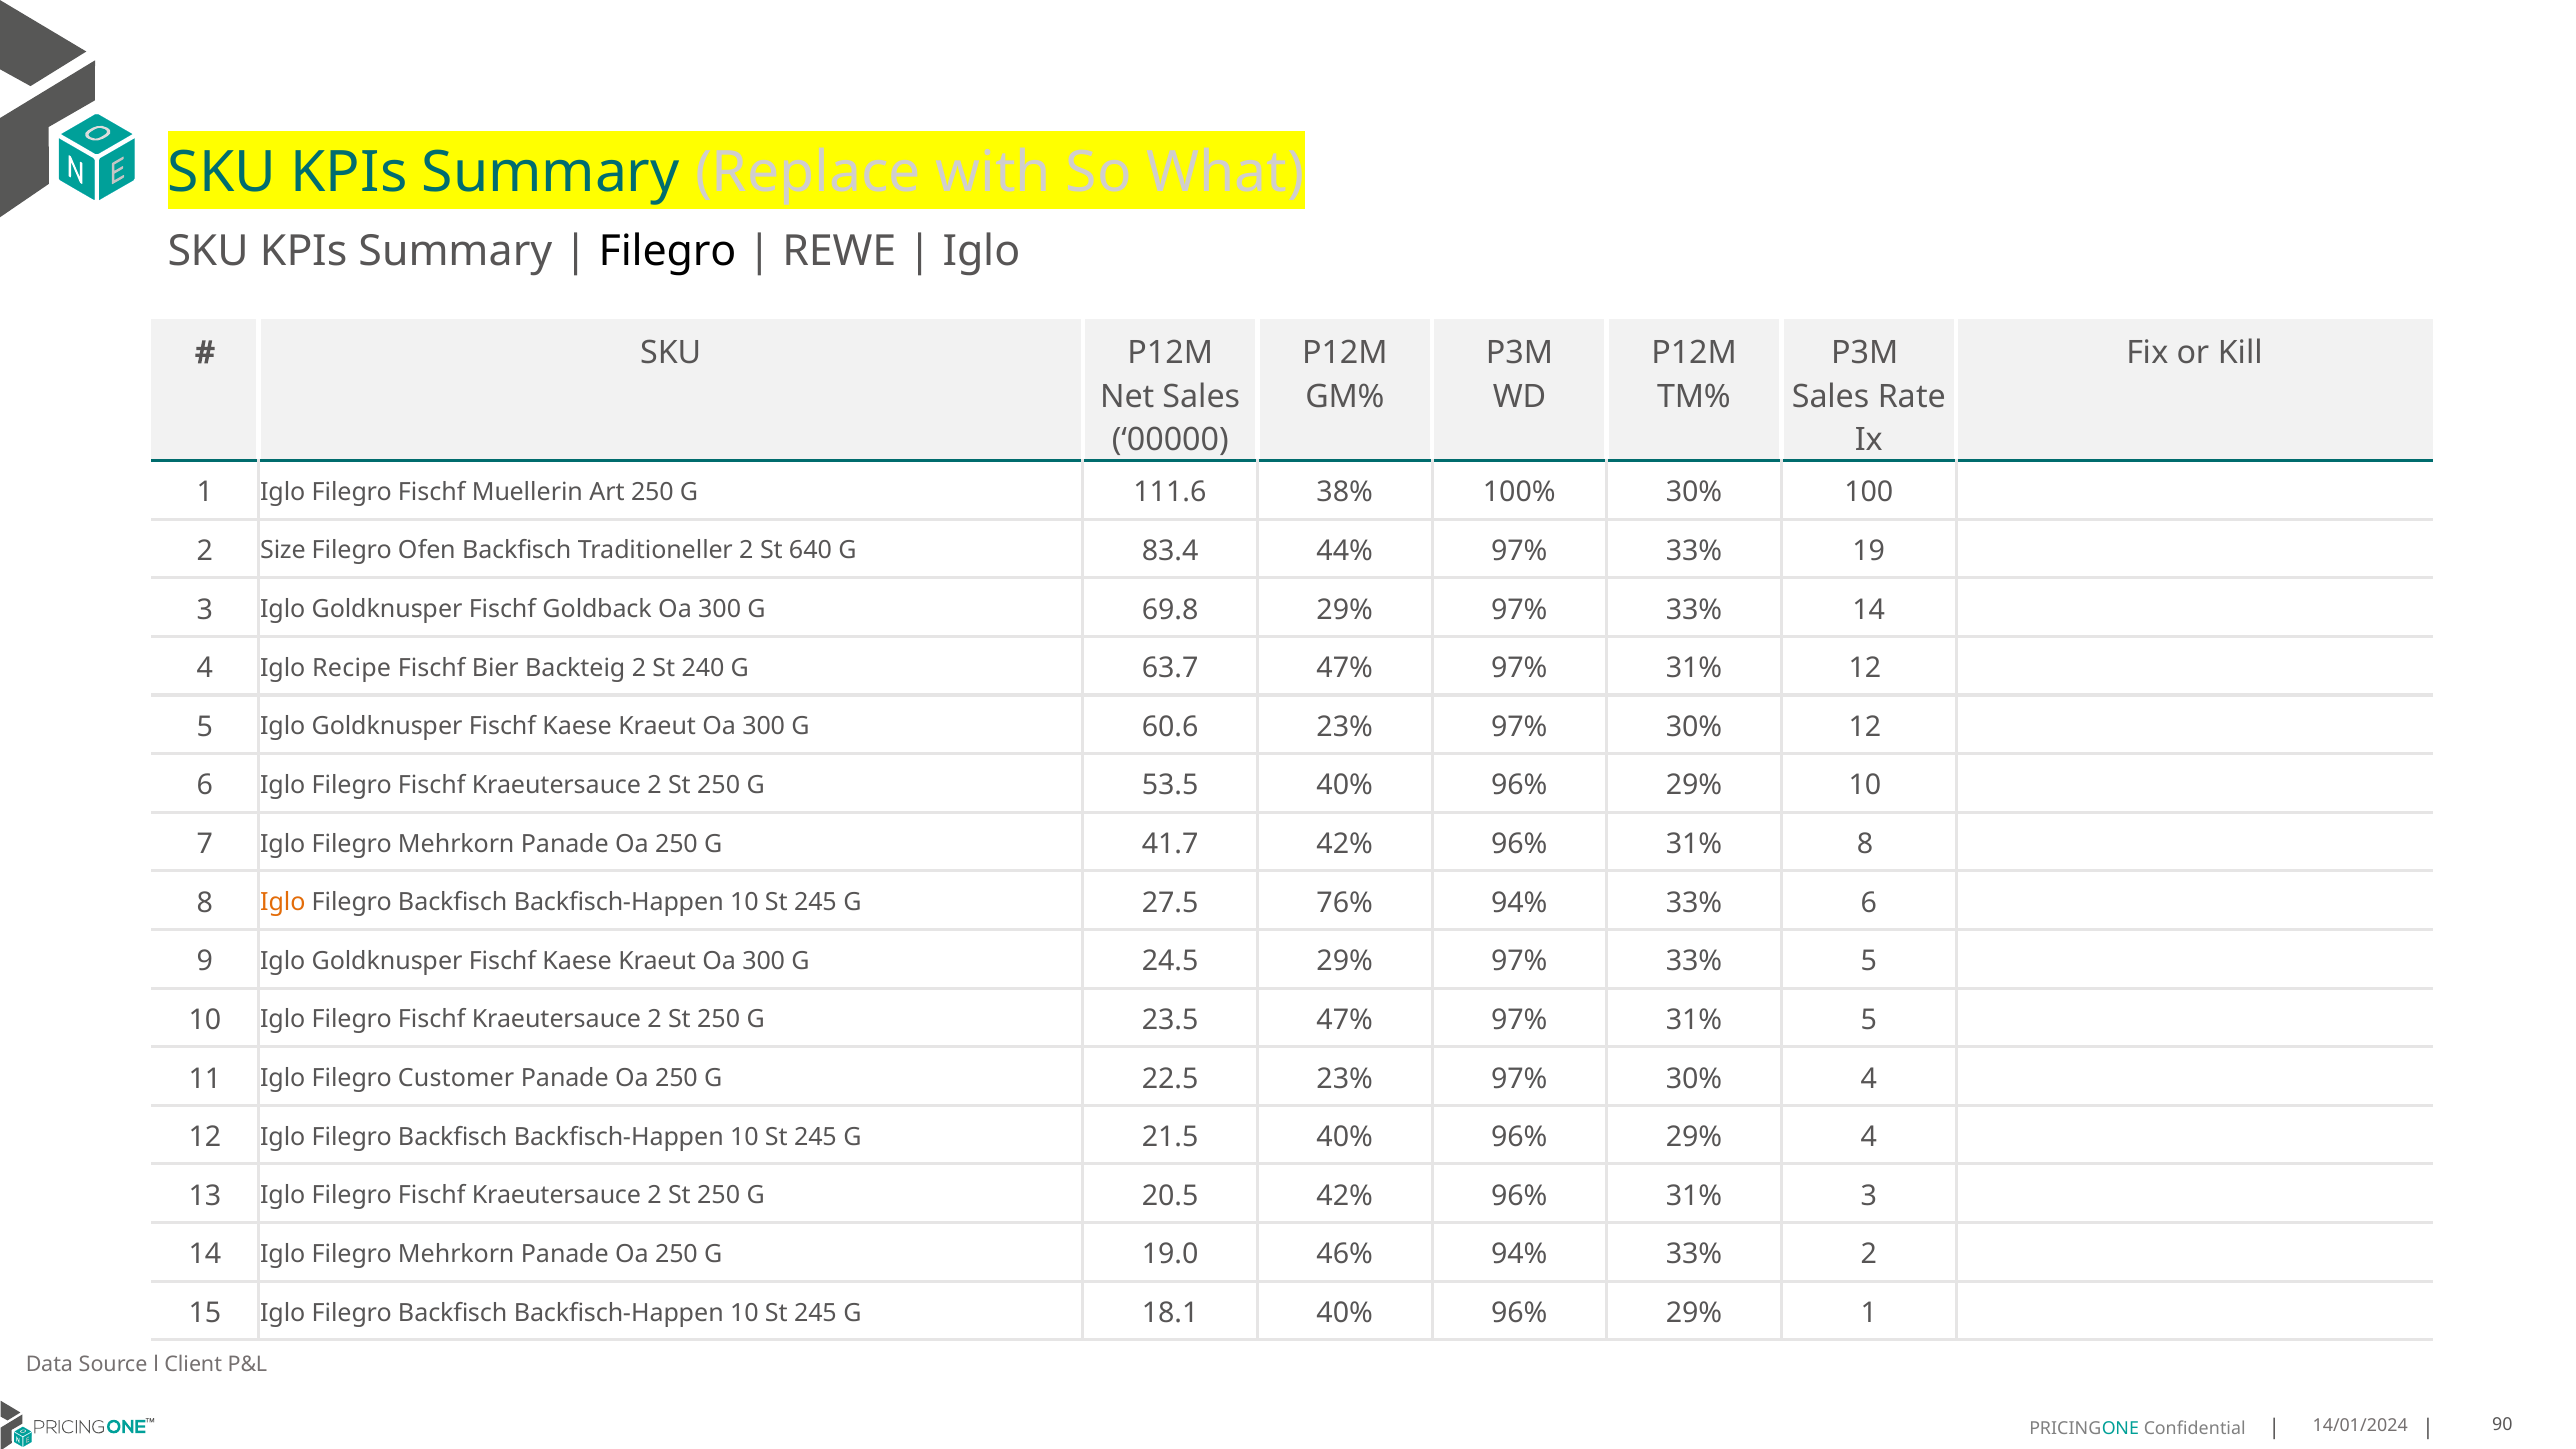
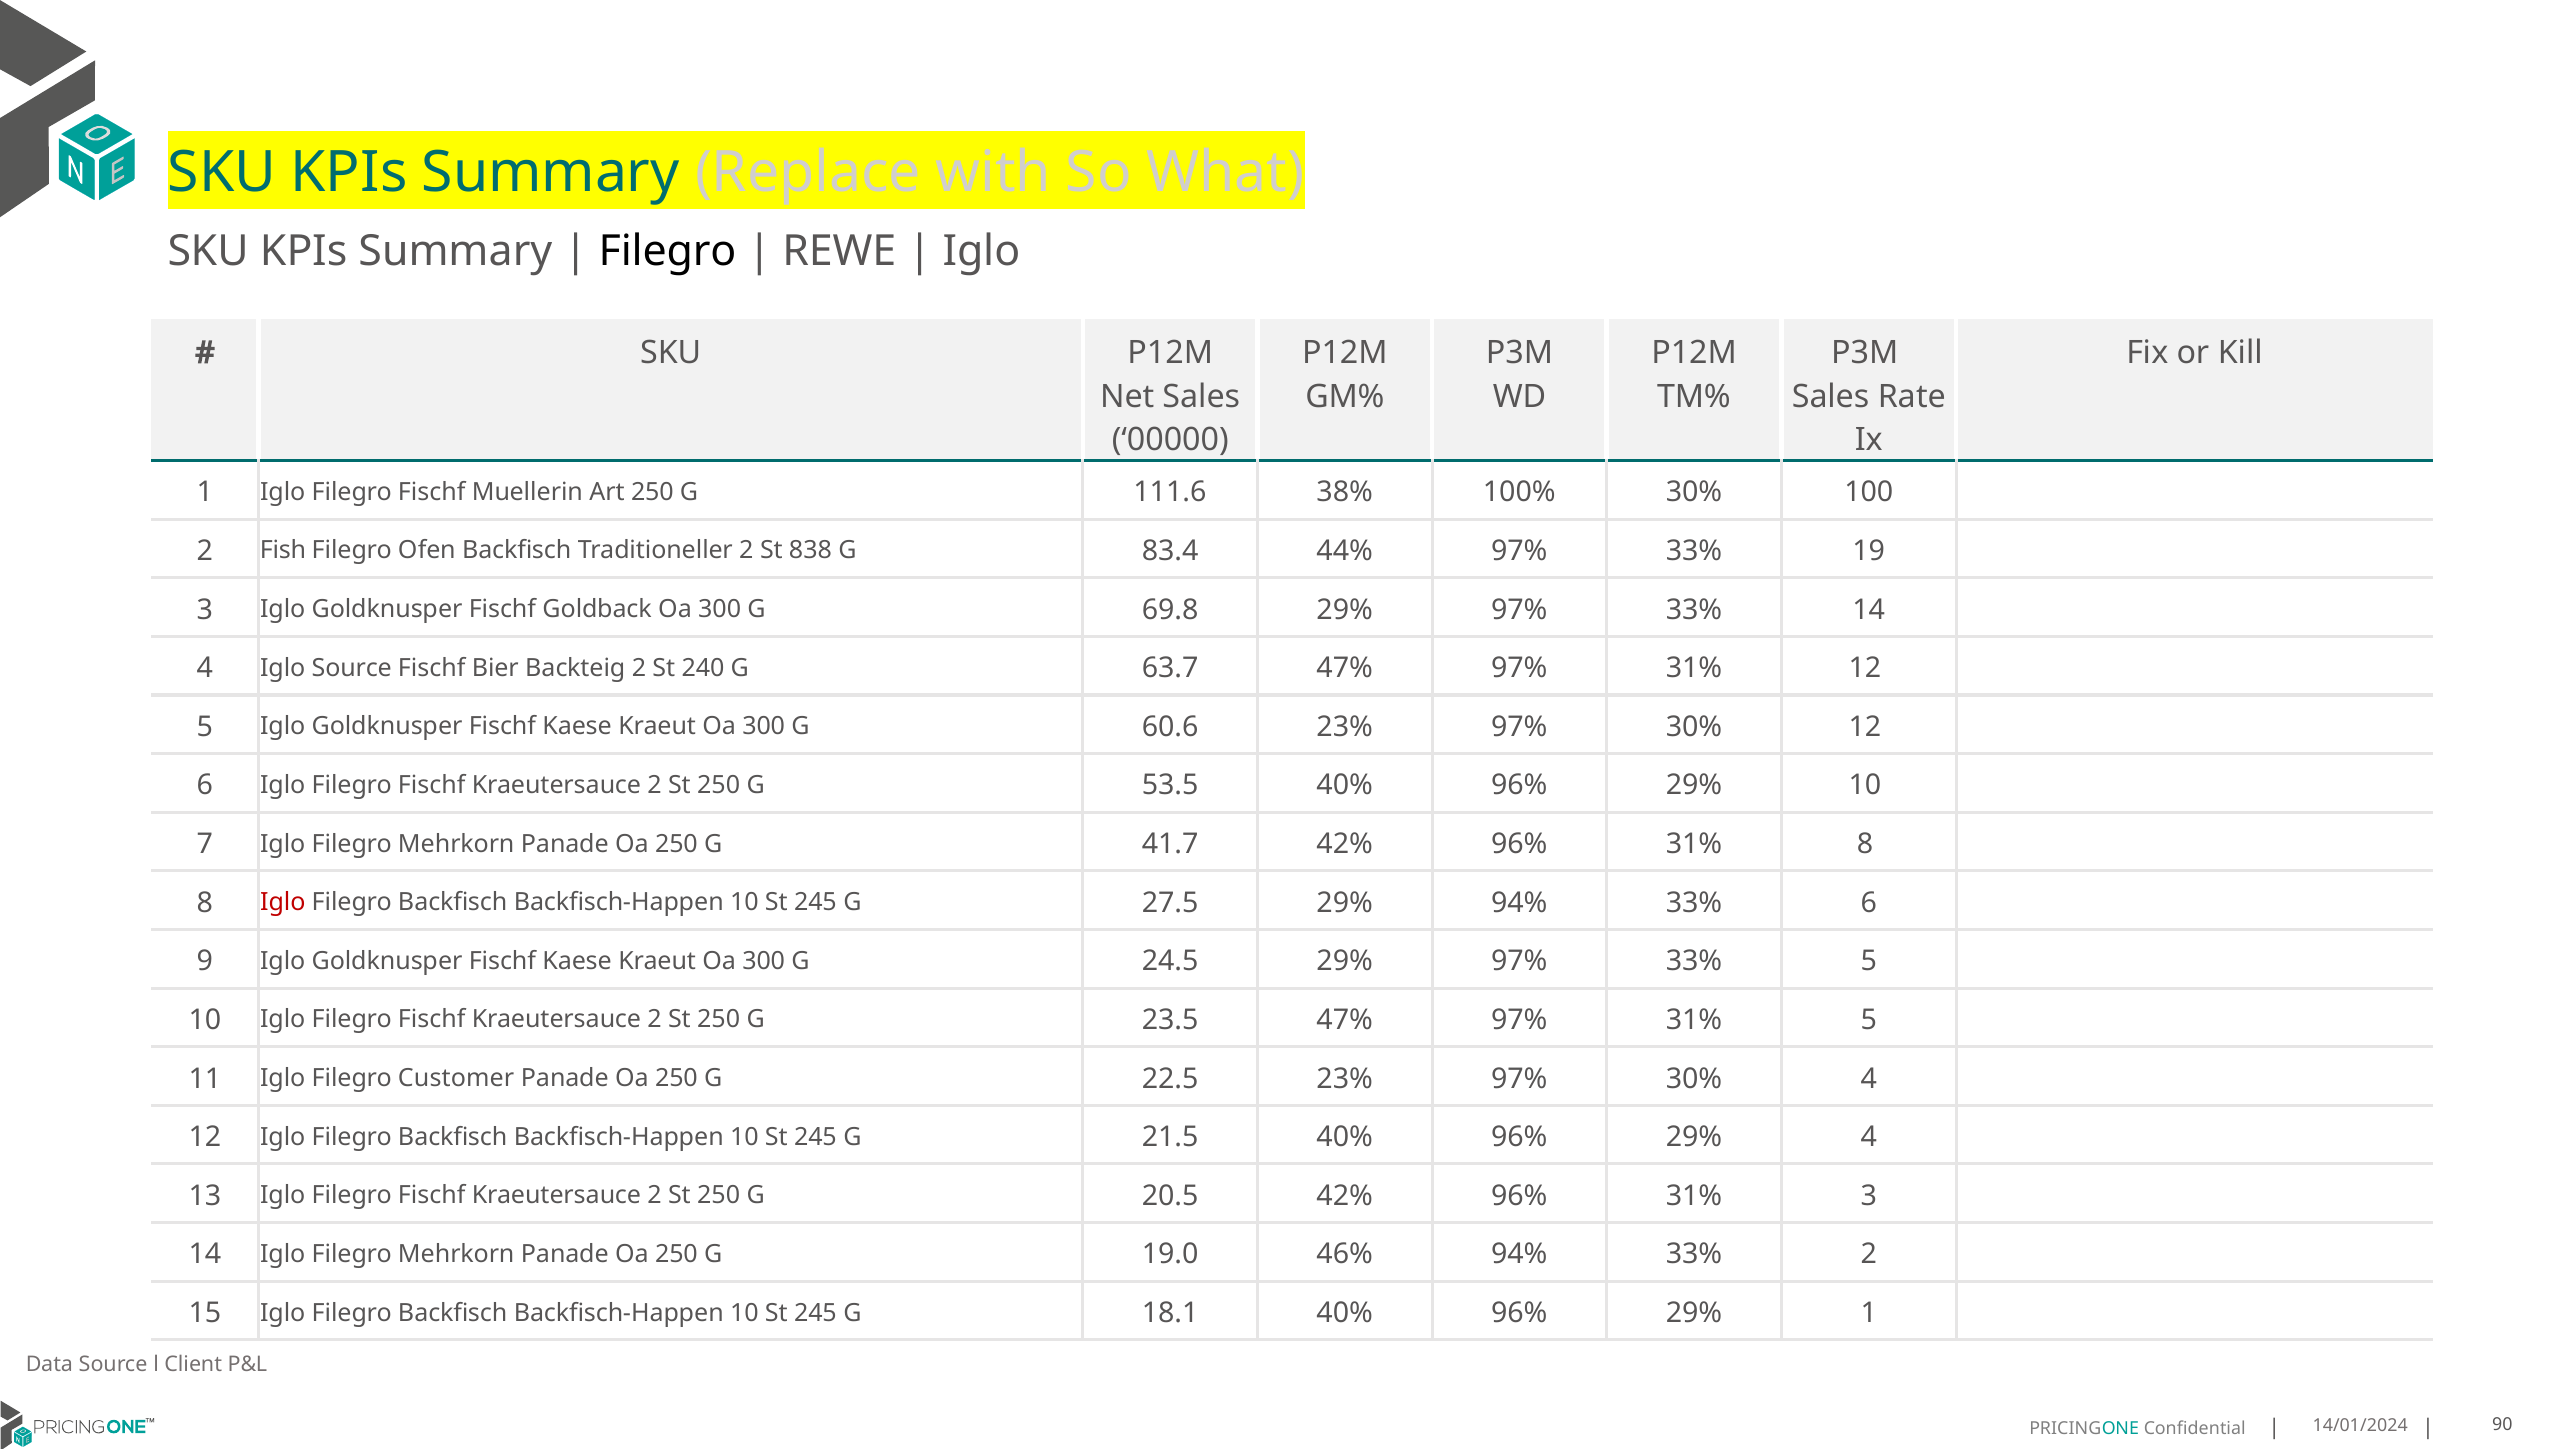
Size: Size -> Fish
640: 640 -> 838
Iglo Recipe: Recipe -> Source
Iglo at (283, 902) colour: orange -> red
27.5 76%: 76% -> 29%
